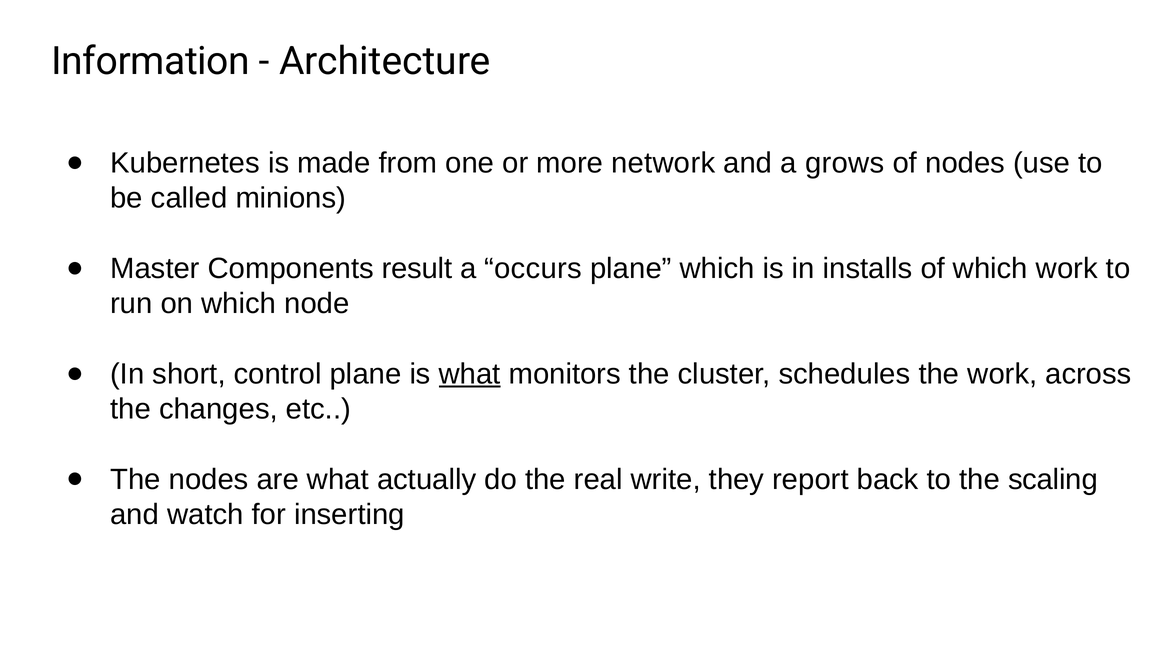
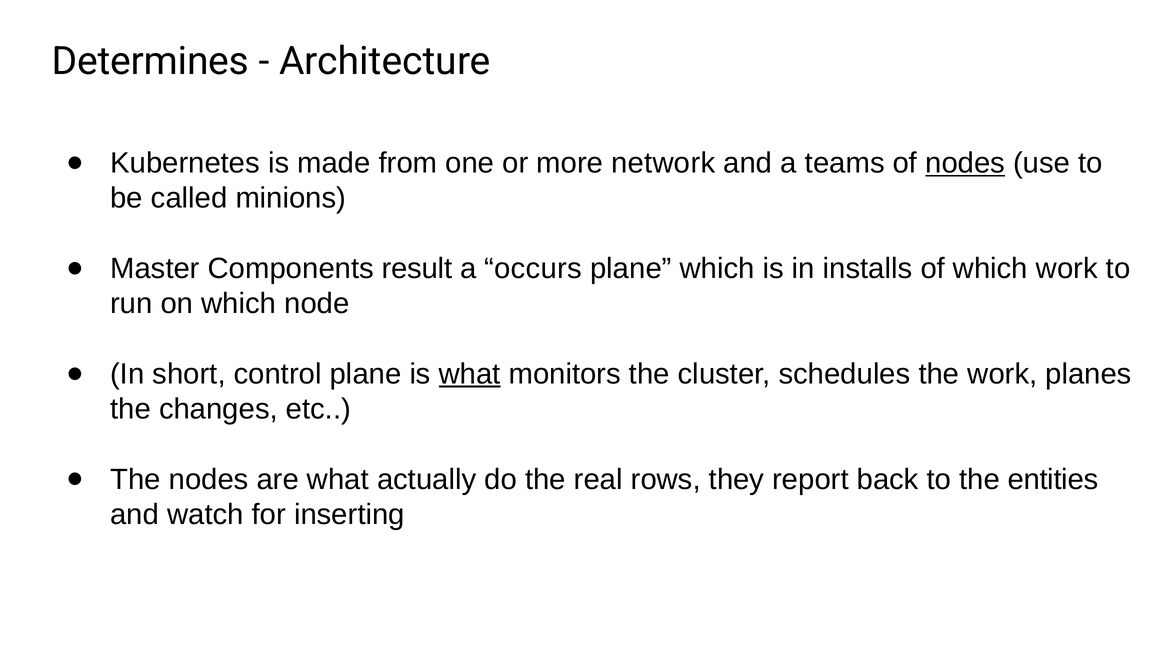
Information: Information -> Determines
grows: grows -> teams
nodes at (965, 163) underline: none -> present
across: across -> planes
write: write -> rows
scaling: scaling -> entities
